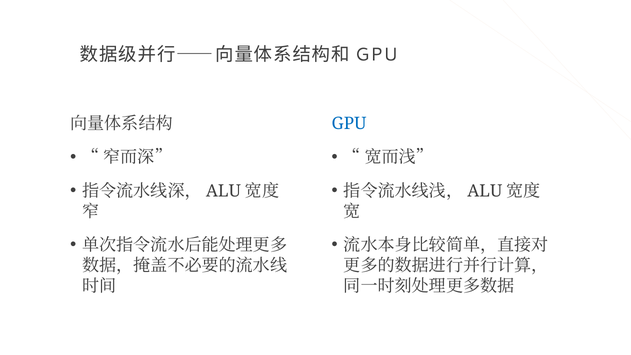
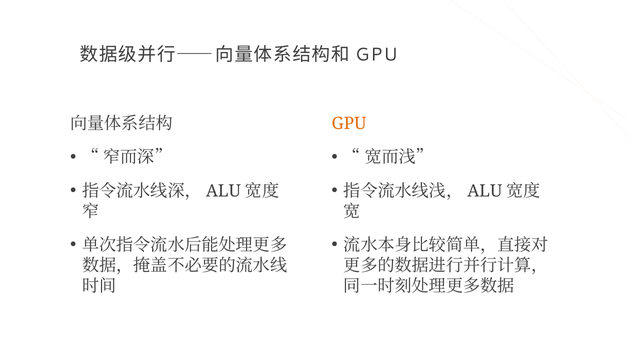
GPU at (349, 124) colour: blue -> orange
